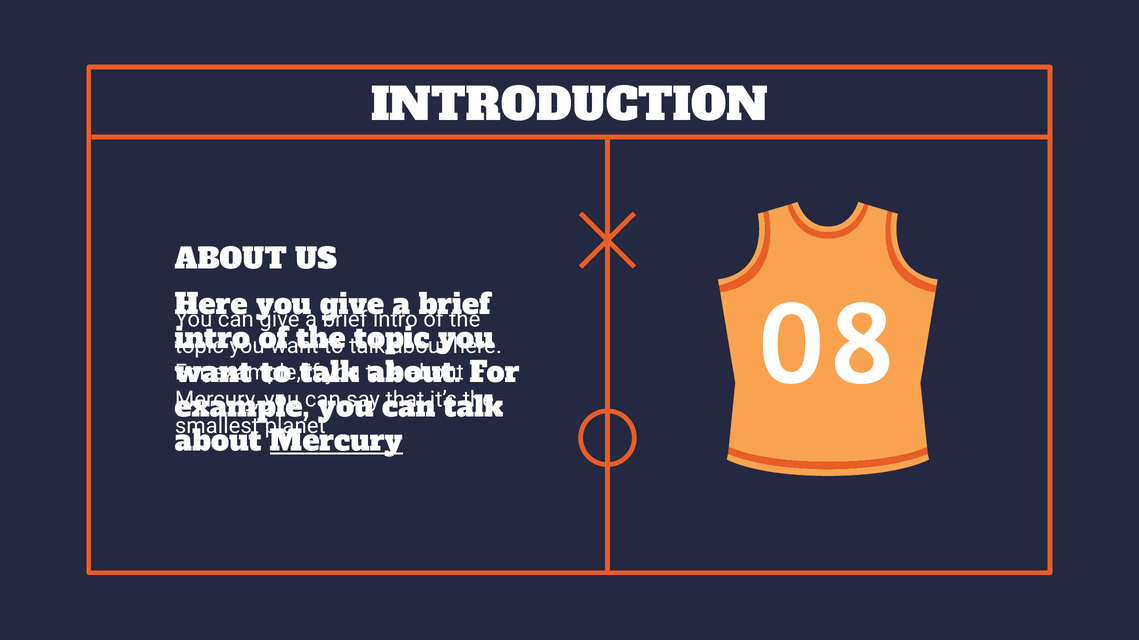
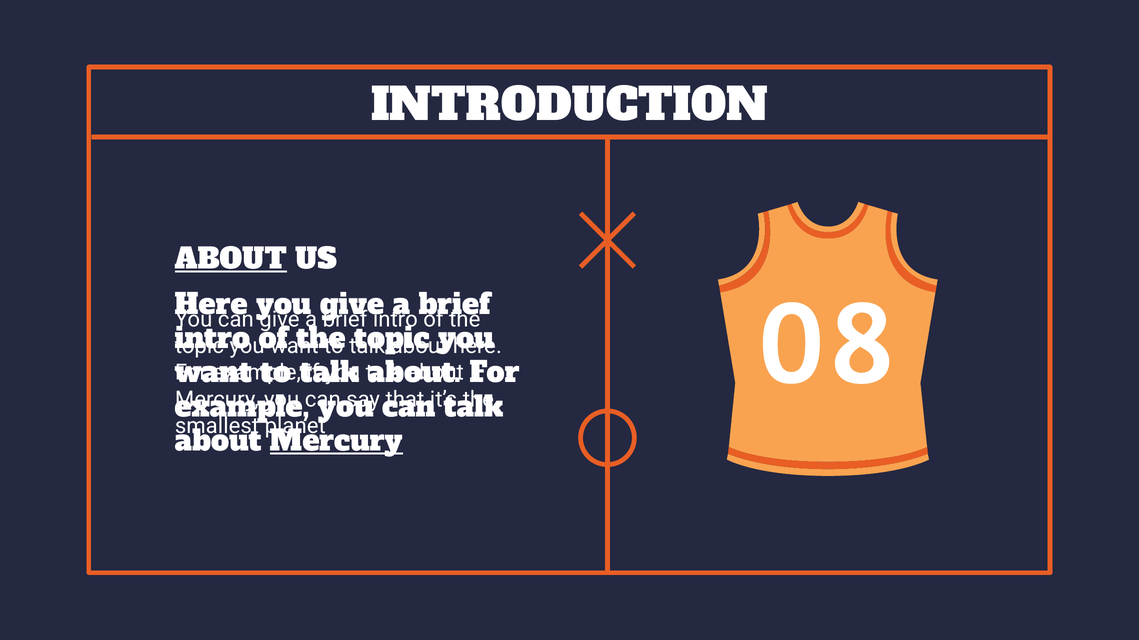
ABOUT at (231, 260) underline: none -> present
